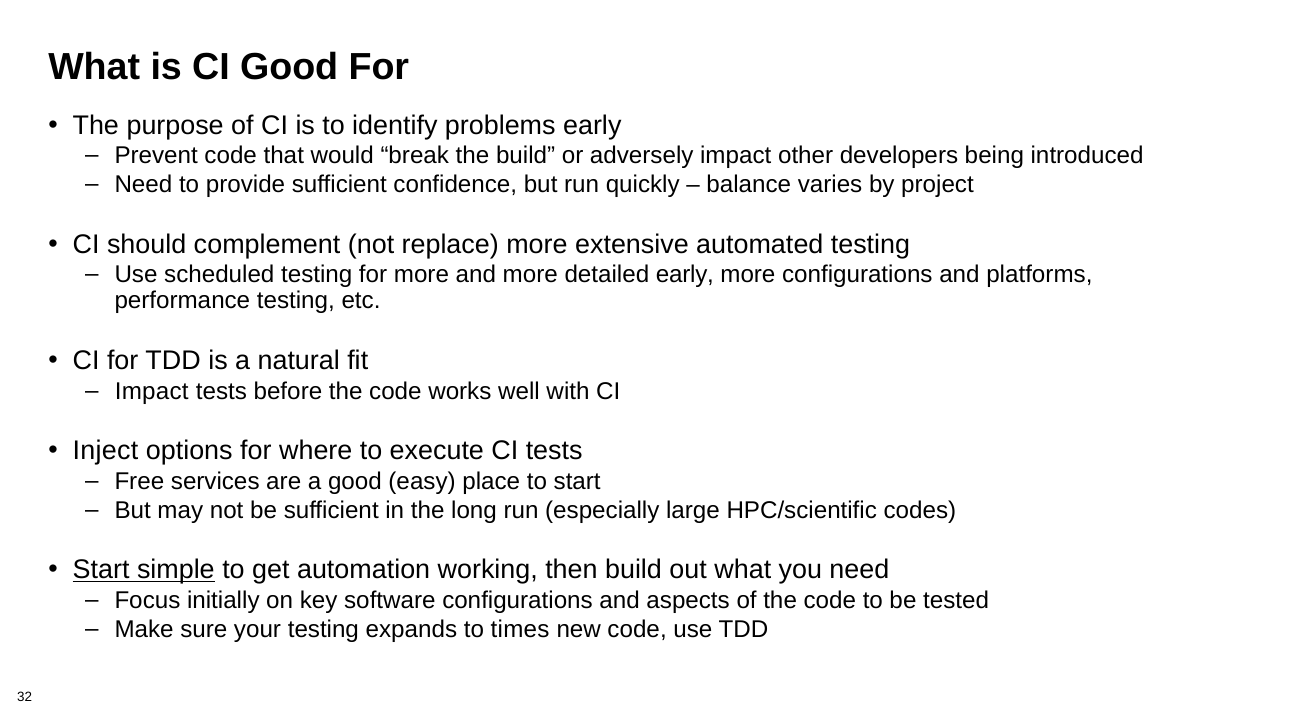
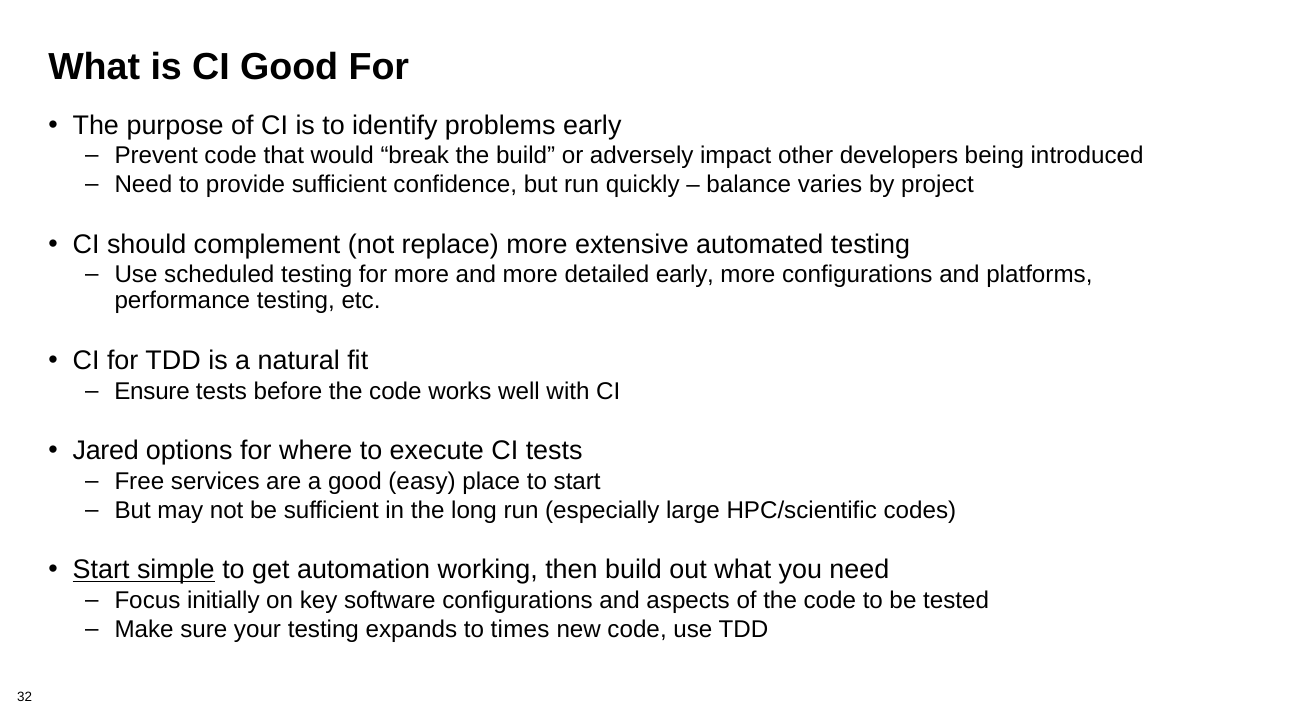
Impact at (152, 391): Impact -> Ensure
Inject: Inject -> Jared
